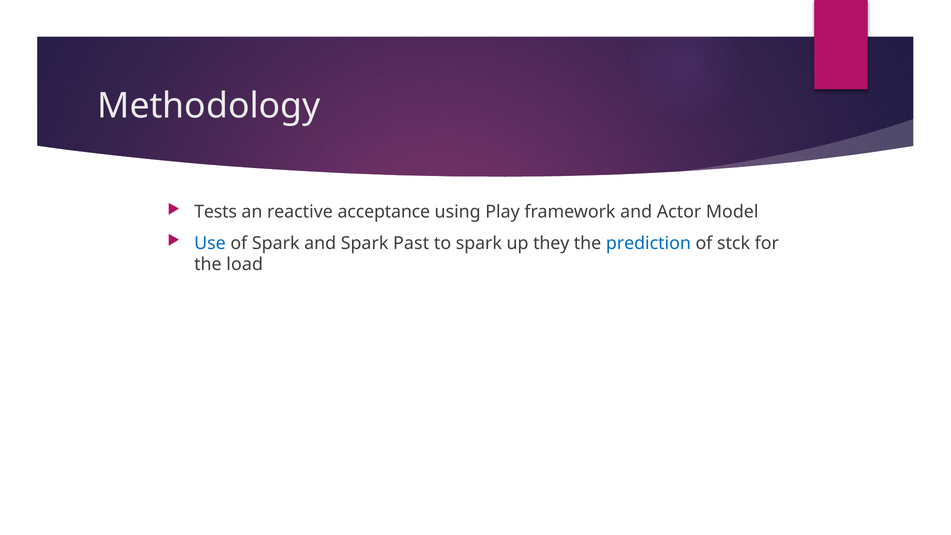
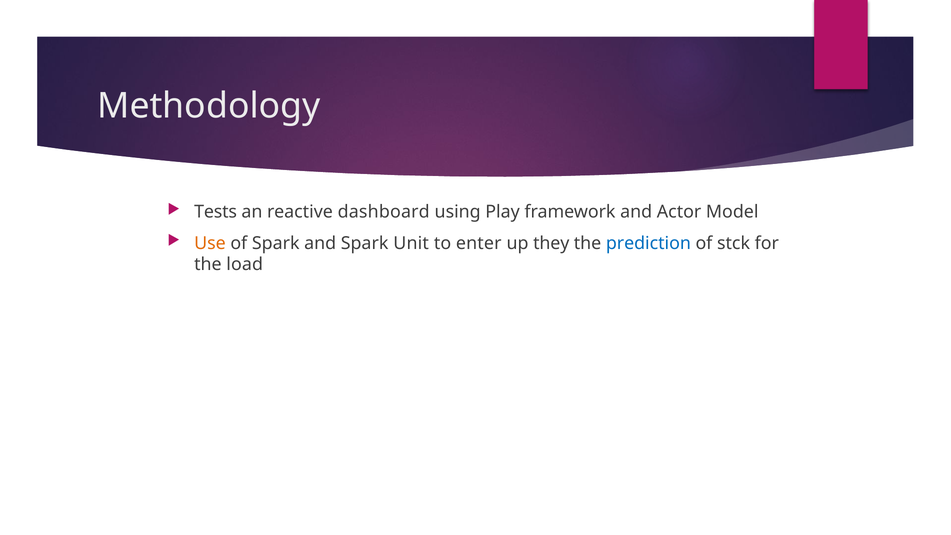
acceptance: acceptance -> dashboard
Use colour: blue -> orange
Past: Past -> Unit
to spark: spark -> enter
